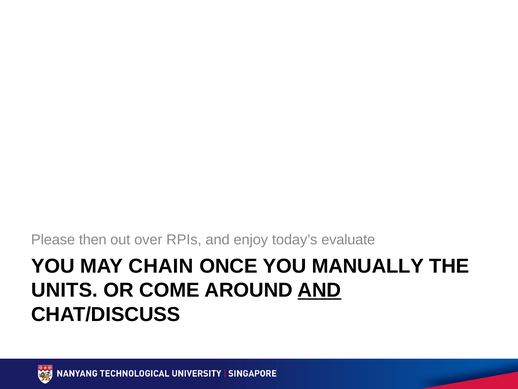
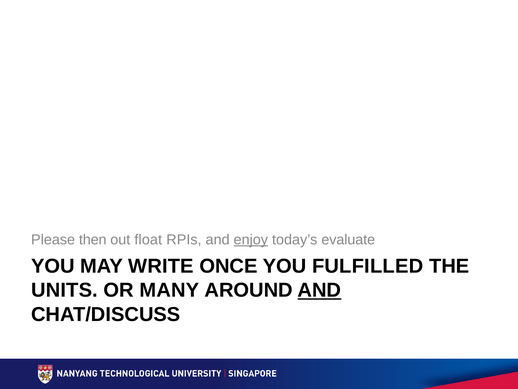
over: over -> float
enjoy underline: none -> present
CHAIN: CHAIN -> WRITE
MANUALLY: MANUALLY -> FULFILLED
COME: COME -> MANY
